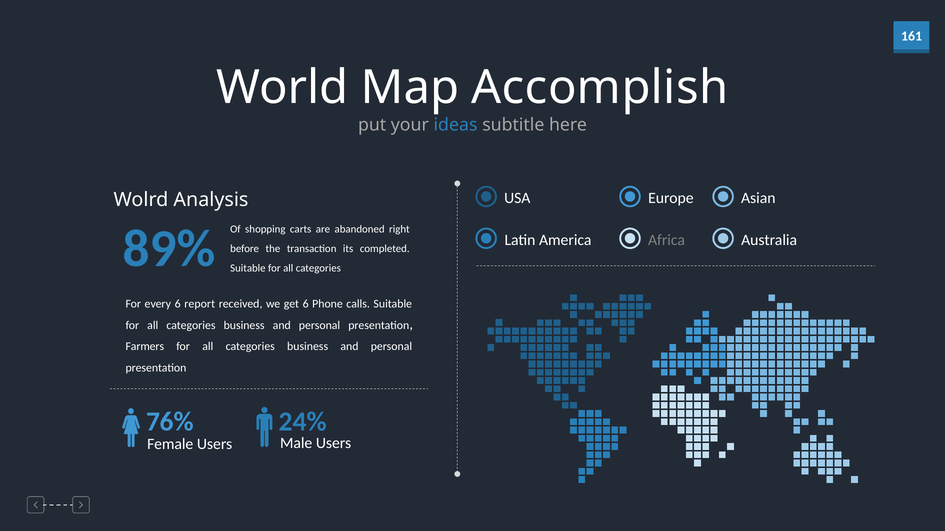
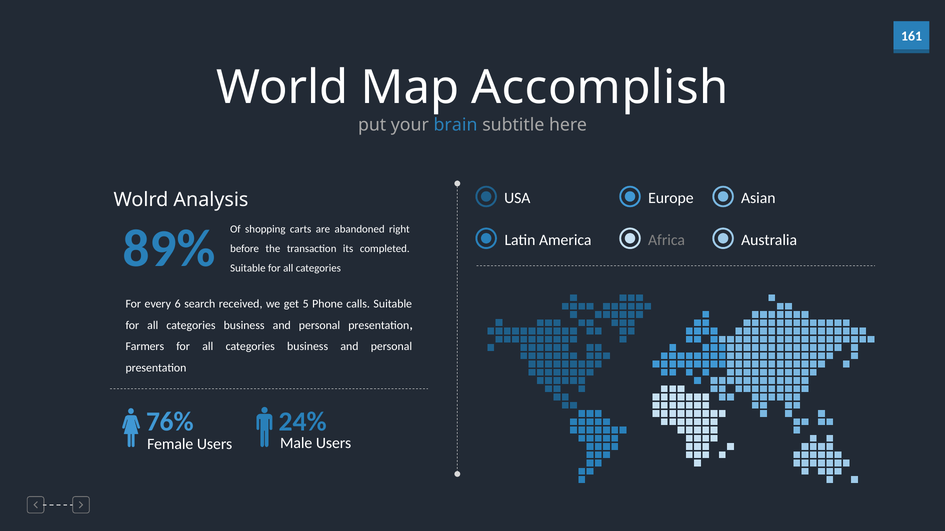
ideas: ideas -> brain
report: report -> search
get 6: 6 -> 5
